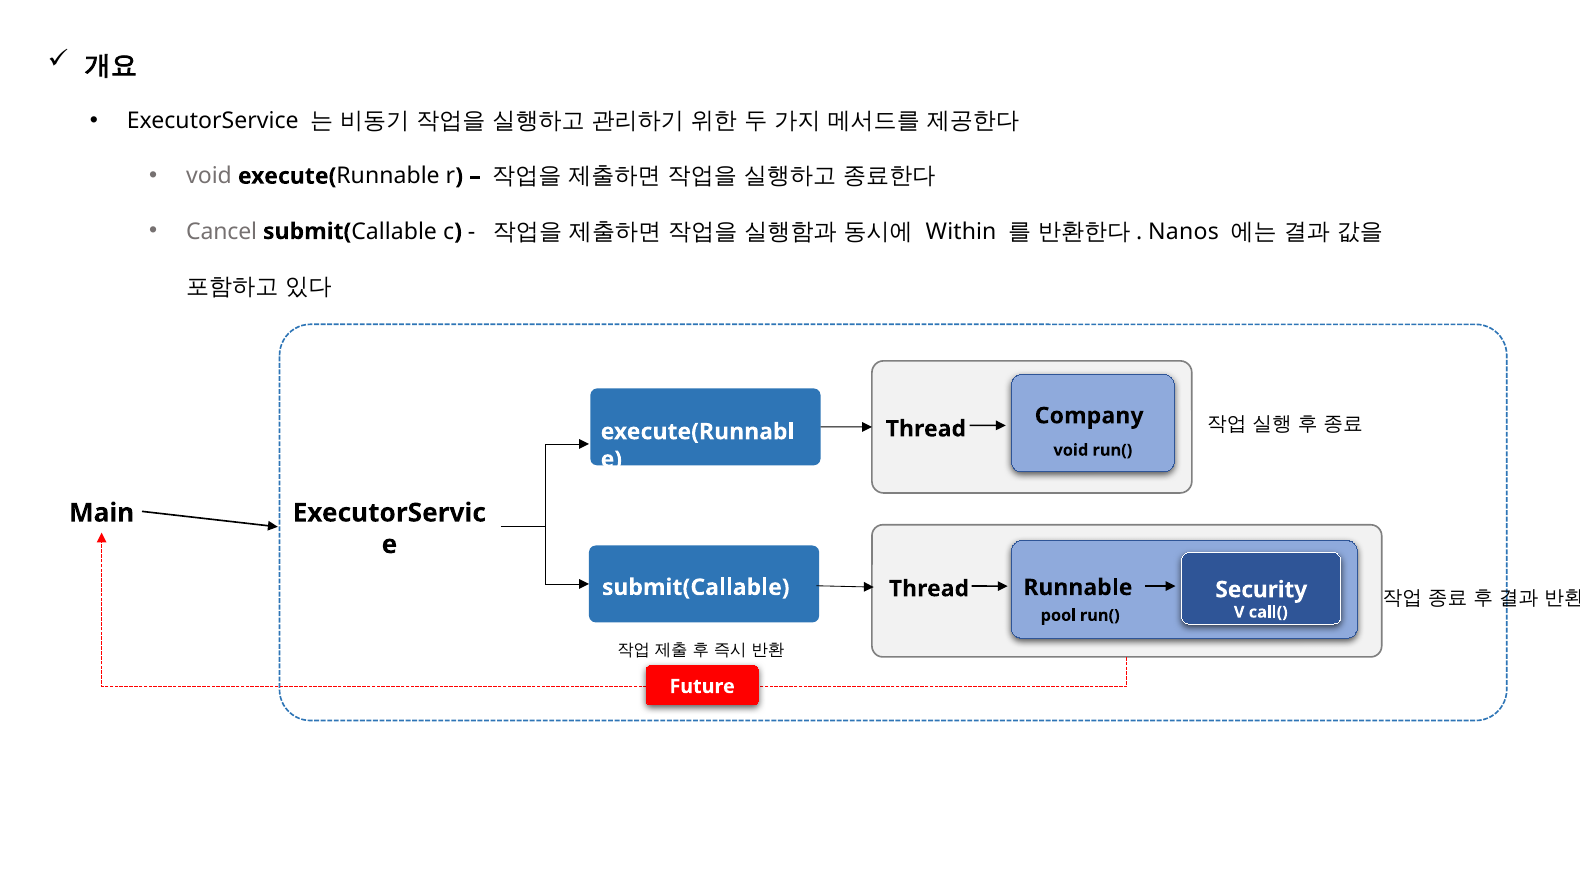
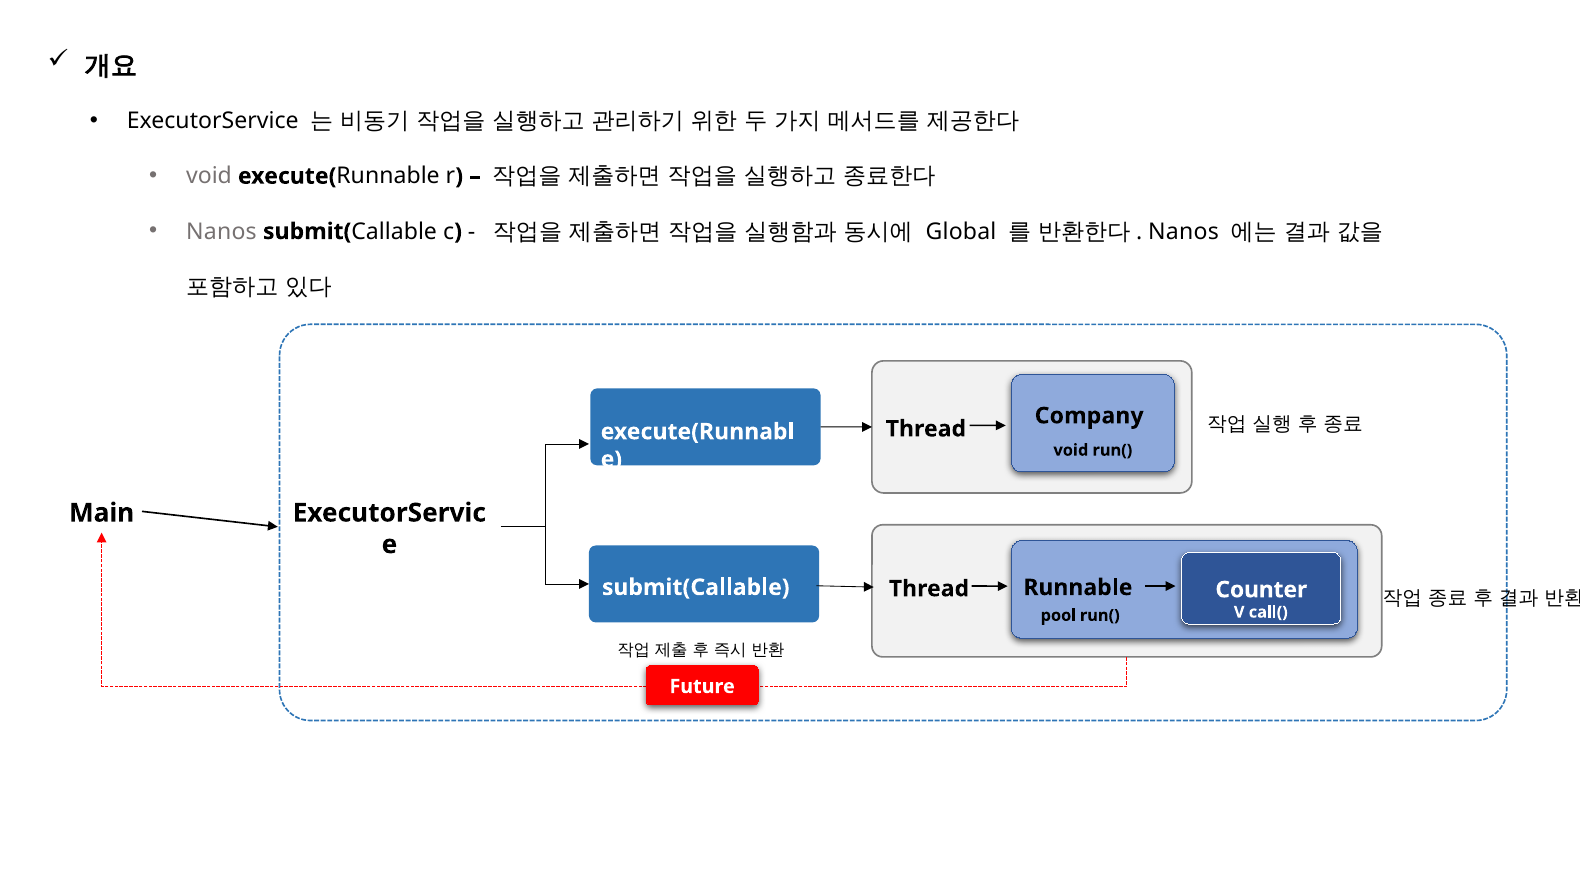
Cancel at (222, 231): Cancel -> Nanos
Within: Within -> Global
Security: Security -> Counter
